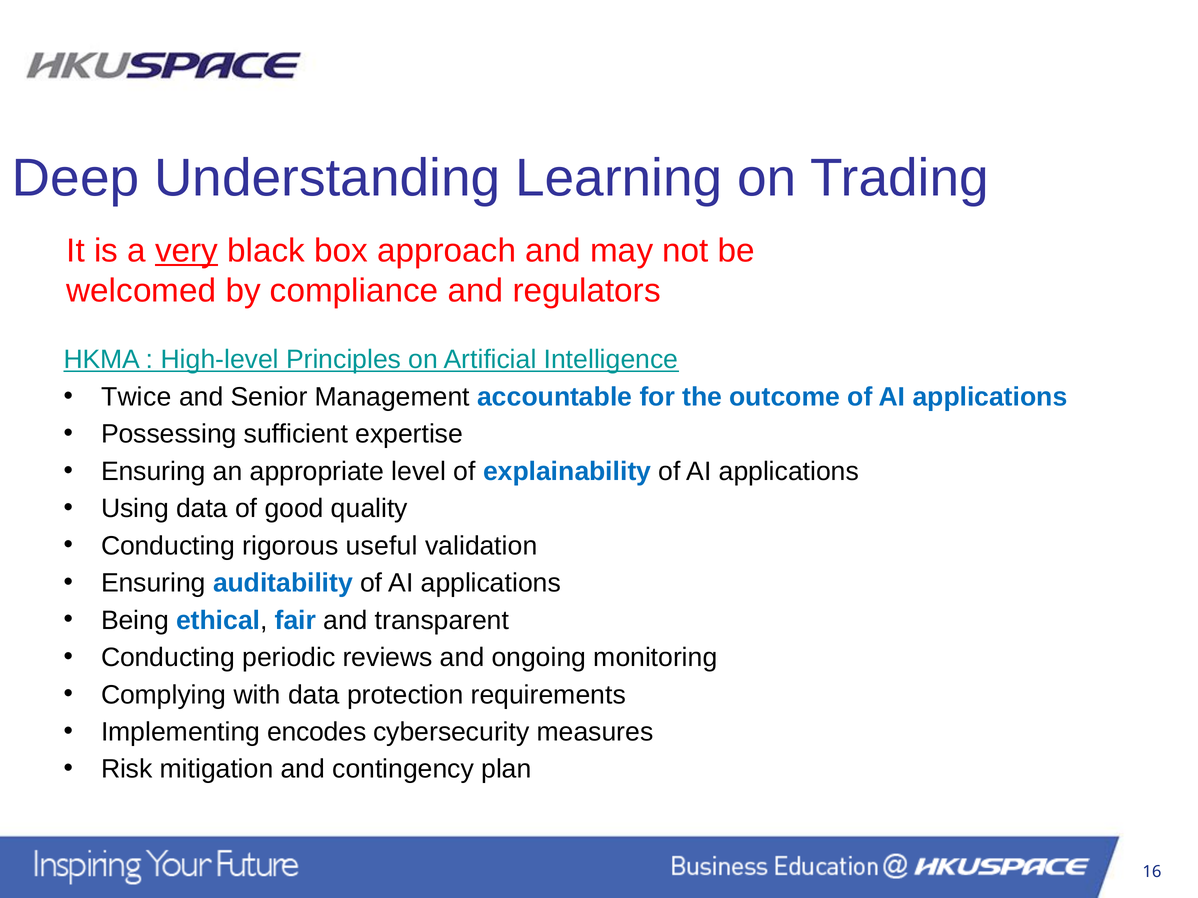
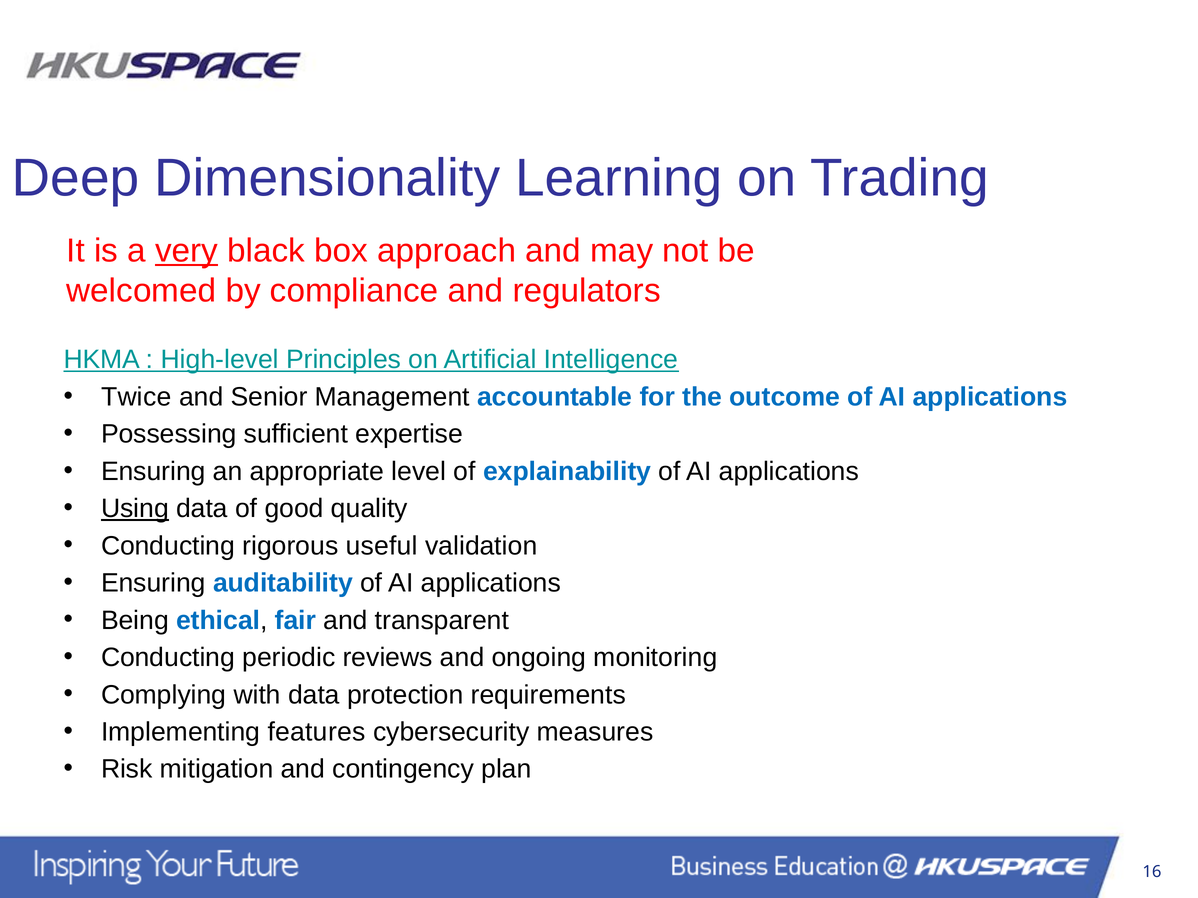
Understanding: Understanding -> Dimensionality
Using underline: none -> present
encodes: encodes -> features
